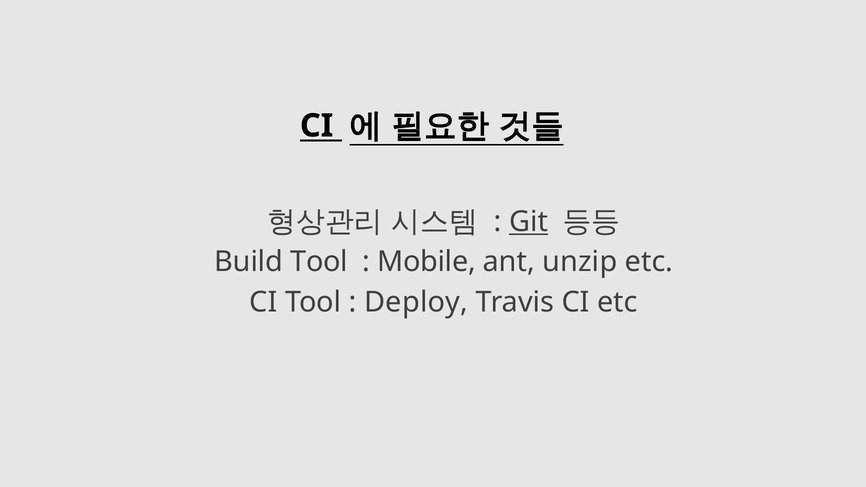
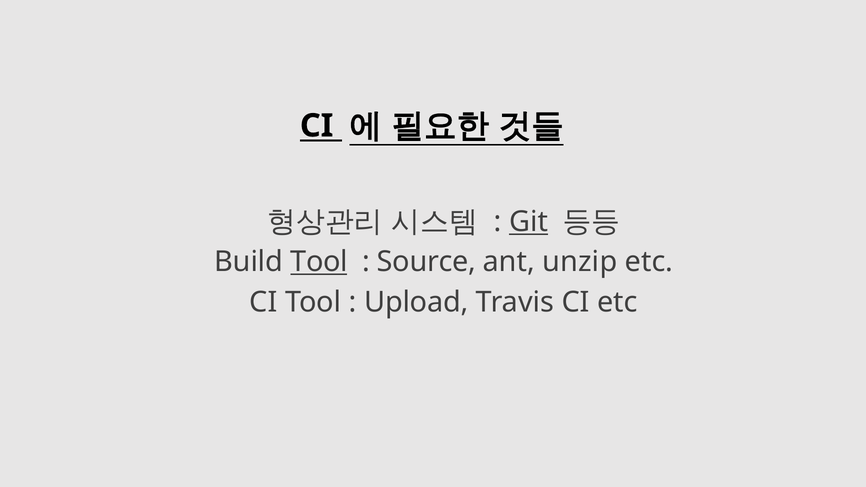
Tool at (319, 262) underline: none -> present
Mobile: Mobile -> Source
Deploy: Deploy -> Upload
